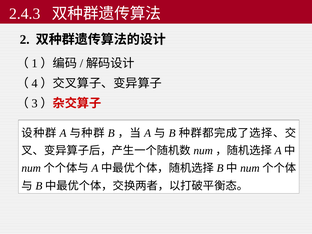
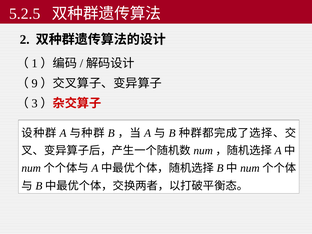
2.4.3: 2.4.3 -> 5.2.5
4: 4 -> 9
